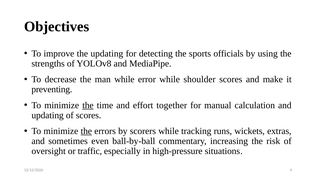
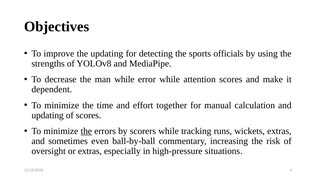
shoulder: shoulder -> attention
preventing: preventing -> dependent
the at (88, 105) underline: present -> none
or traffic: traffic -> extras
